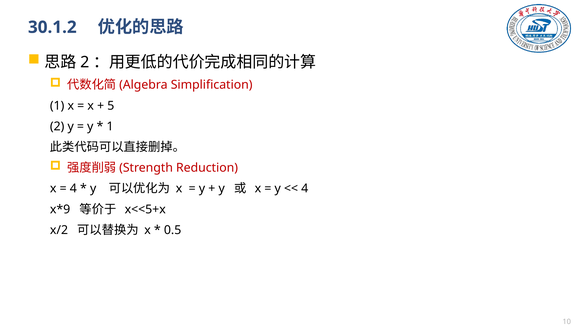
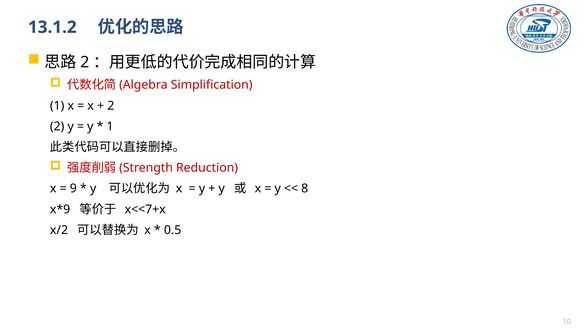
30.1.2: 30.1.2 -> 13.1.2
5 at (111, 106): 5 -> 2
4 at (73, 188): 4 -> 9
4 at (305, 188): 4 -> 8
x<<5+x: x<<5+x -> x<<7+x
